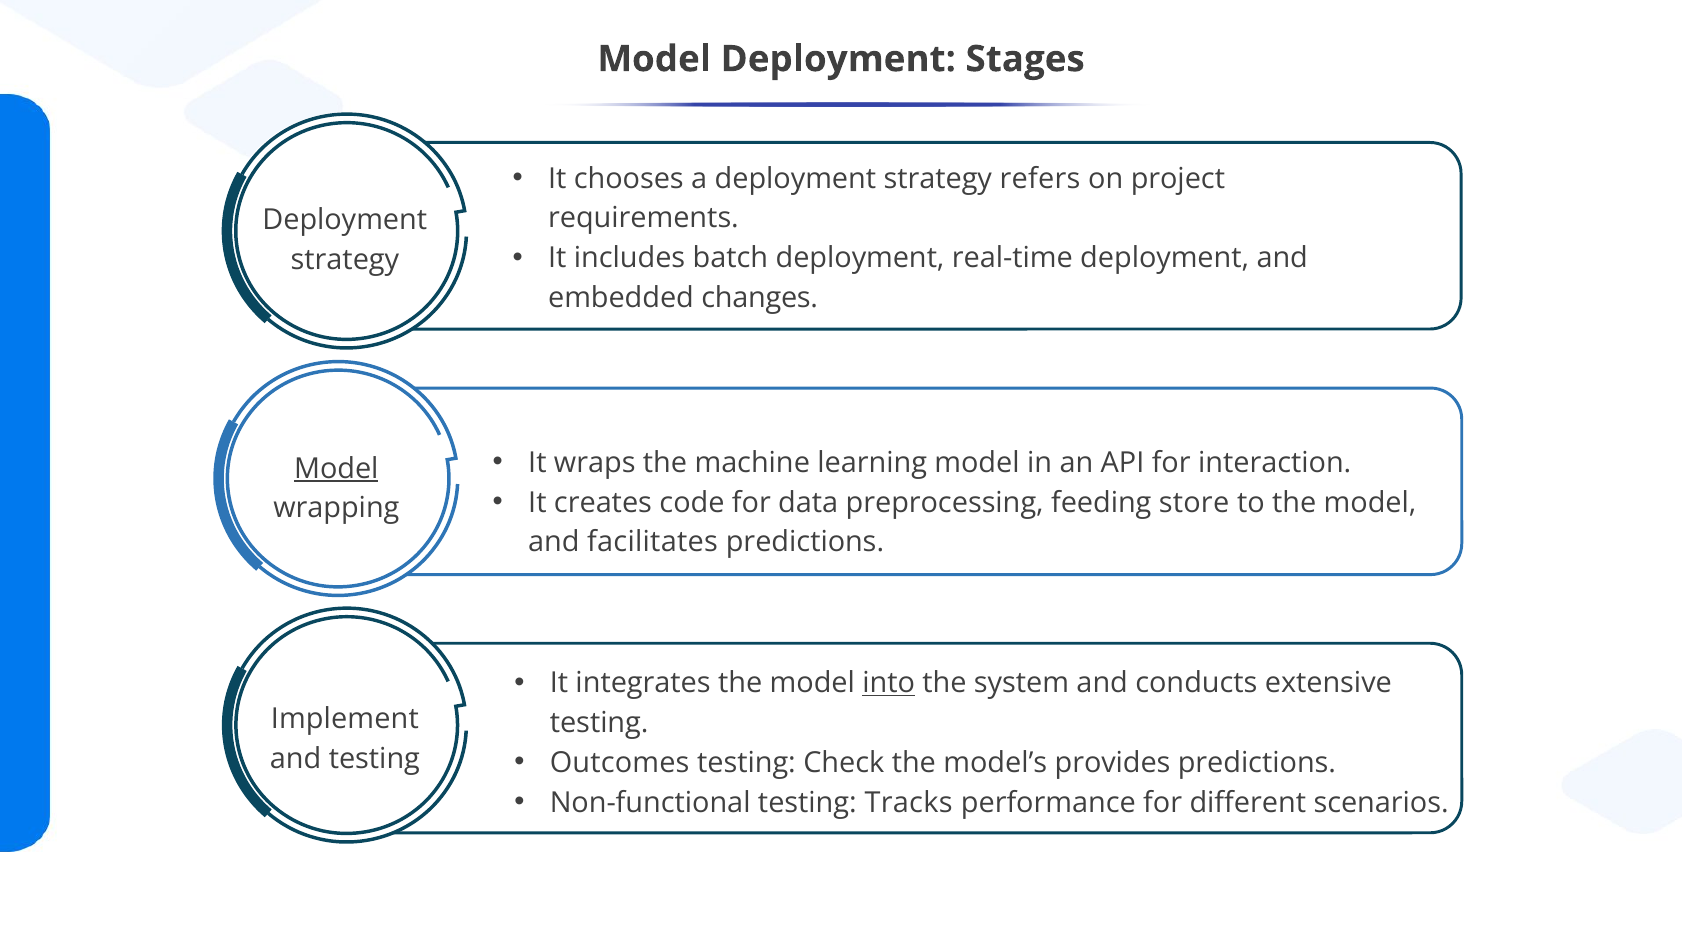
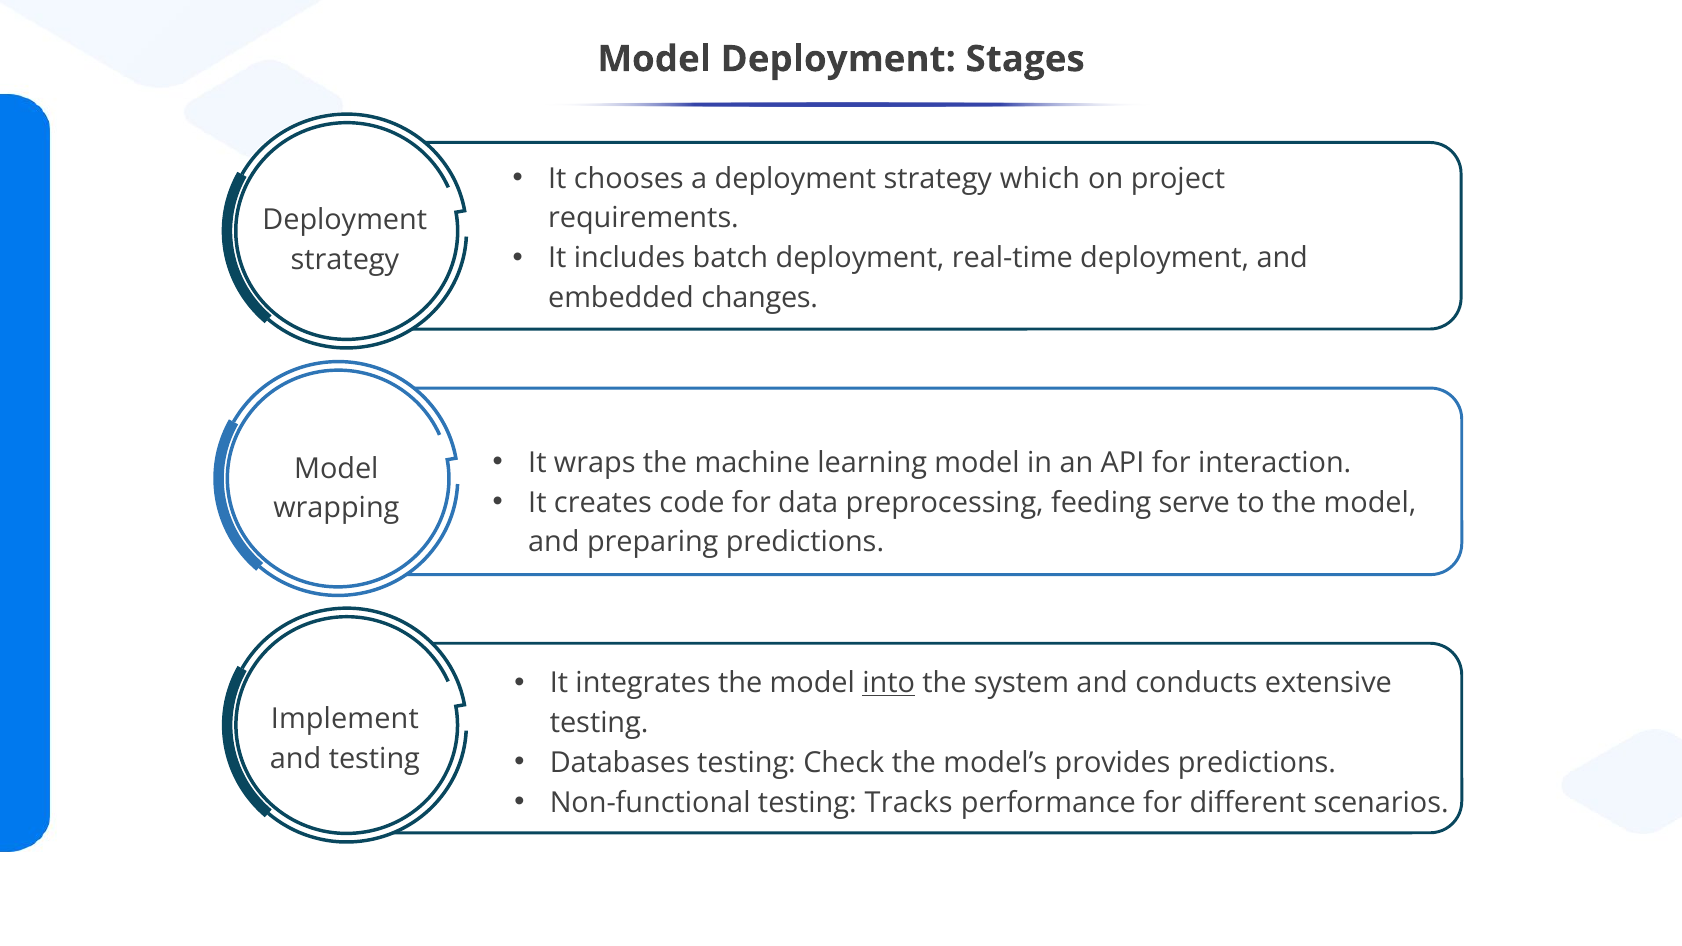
refers: refers -> which
Model at (336, 469) underline: present -> none
store: store -> serve
facilitates: facilitates -> preparing
Outcomes: Outcomes -> Databases
